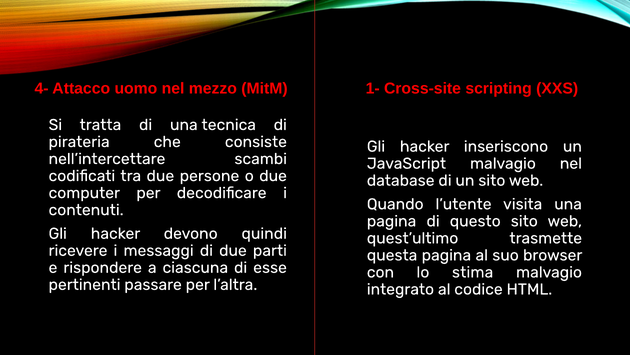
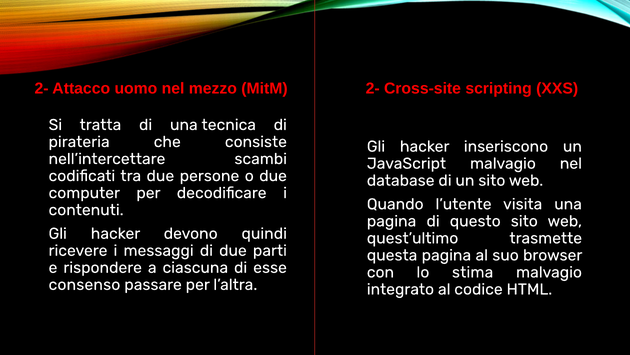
4- at (42, 88): 4- -> 2-
1- at (373, 88): 1- -> 2-
pertinenti: pertinenti -> consenso
